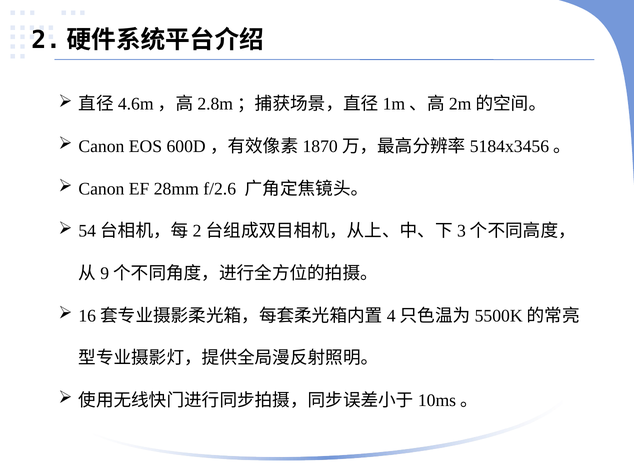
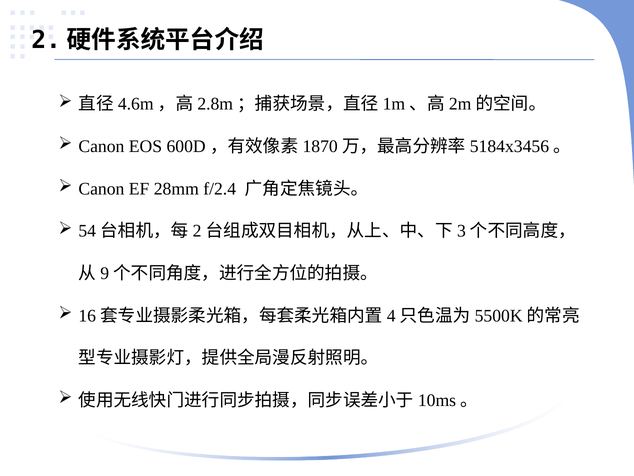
f/2.6: f/2.6 -> f/2.4
